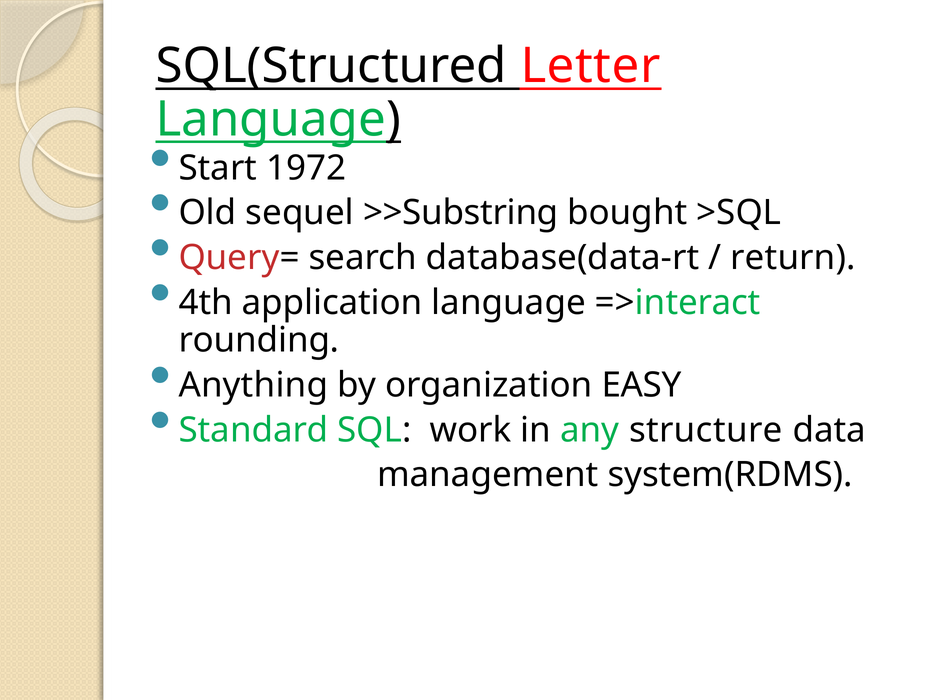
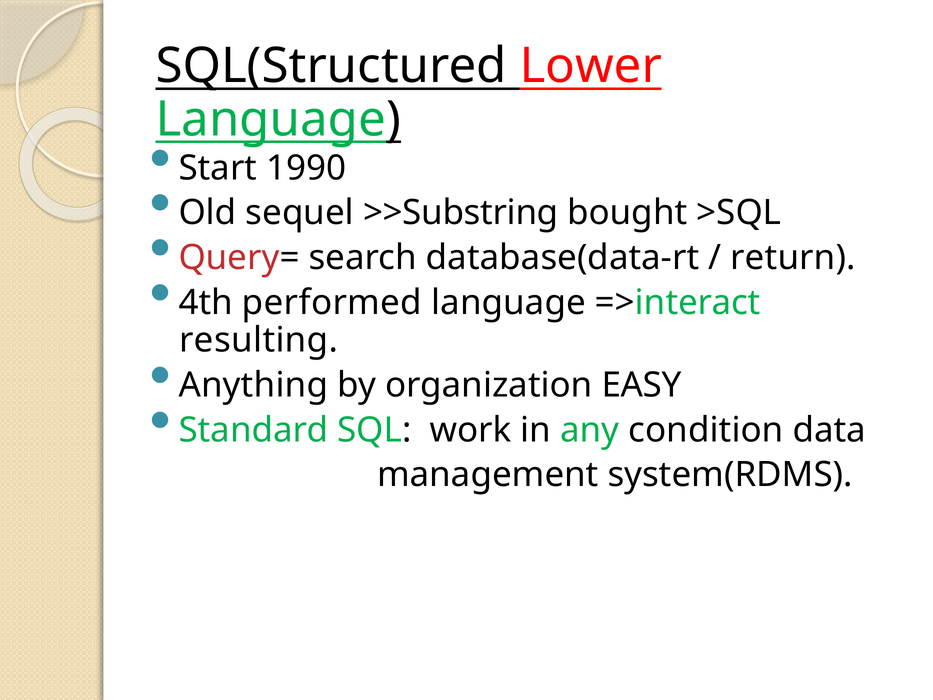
Letter: Letter -> Lower
1972: 1972 -> 1990
application: application -> performed
rounding: rounding -> resulting
structure: structure -> condition
